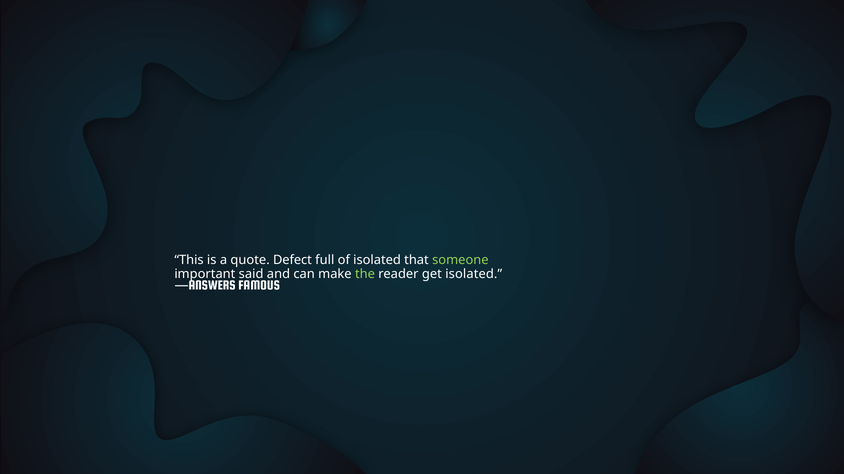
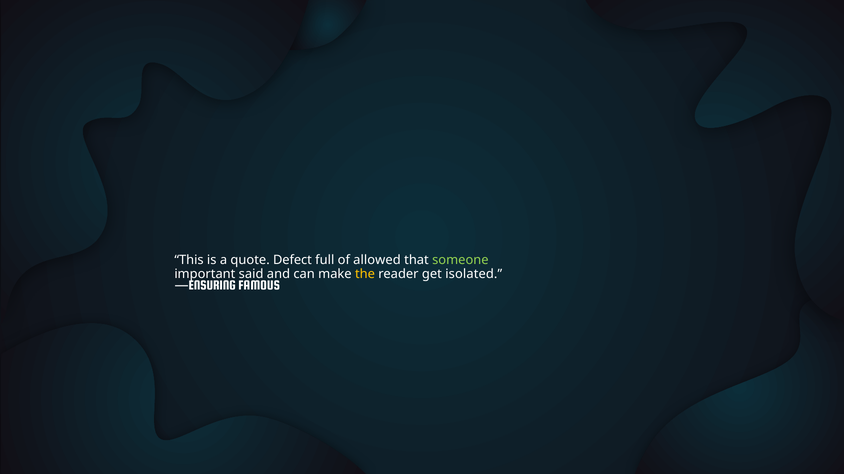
of isolated: isolated -> allowed
the colour: light green -> yellow
ANSWERS: ANSWERS -> ENSURING
